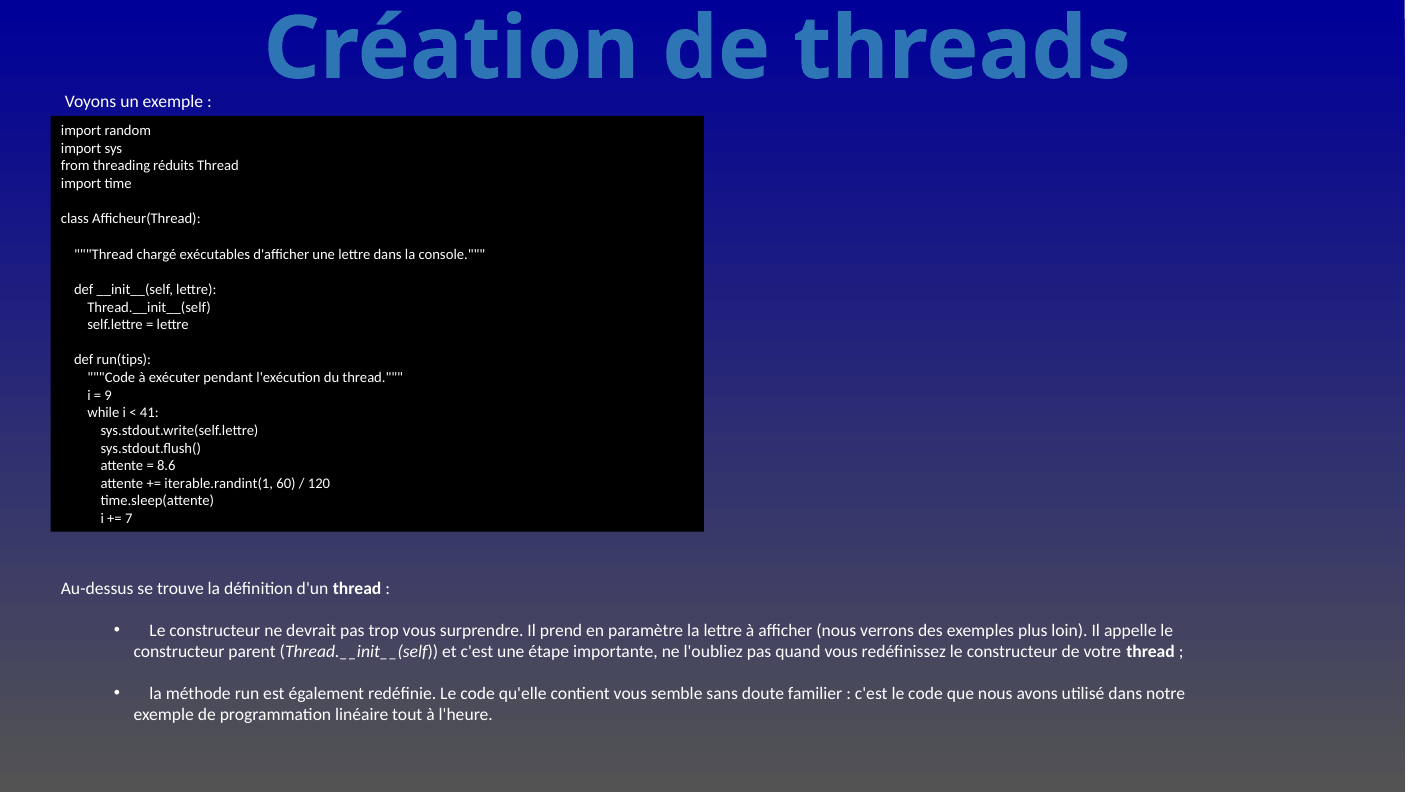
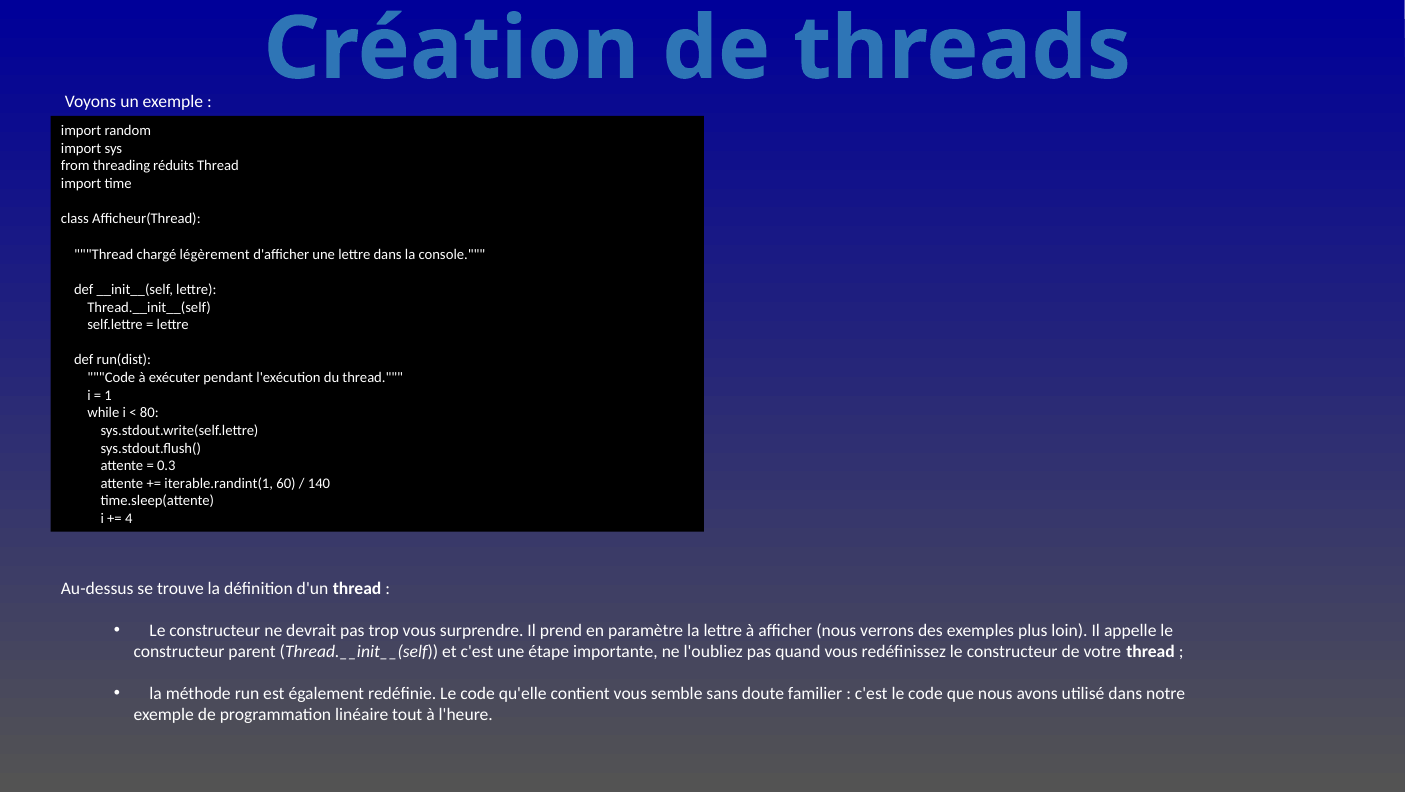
exécutables: exécutables -> légèrement
run(tips: run(tips -> run(dist
9: 9 -> 1
41: 41 -> 80
8.6: 8.6 -> 0.3
120: 120 -> 140
7: 7 -> 4
